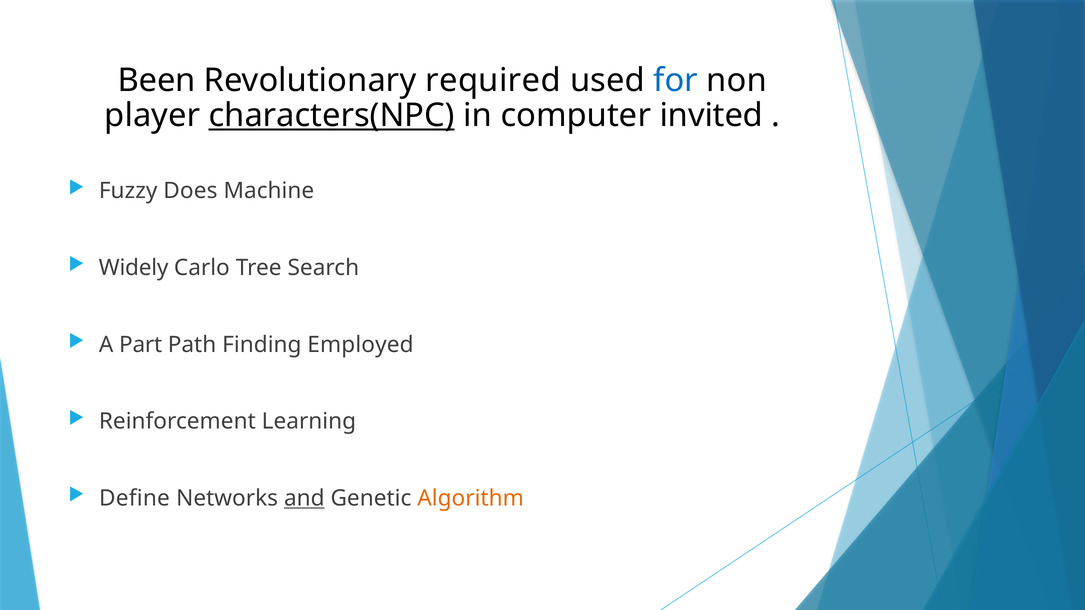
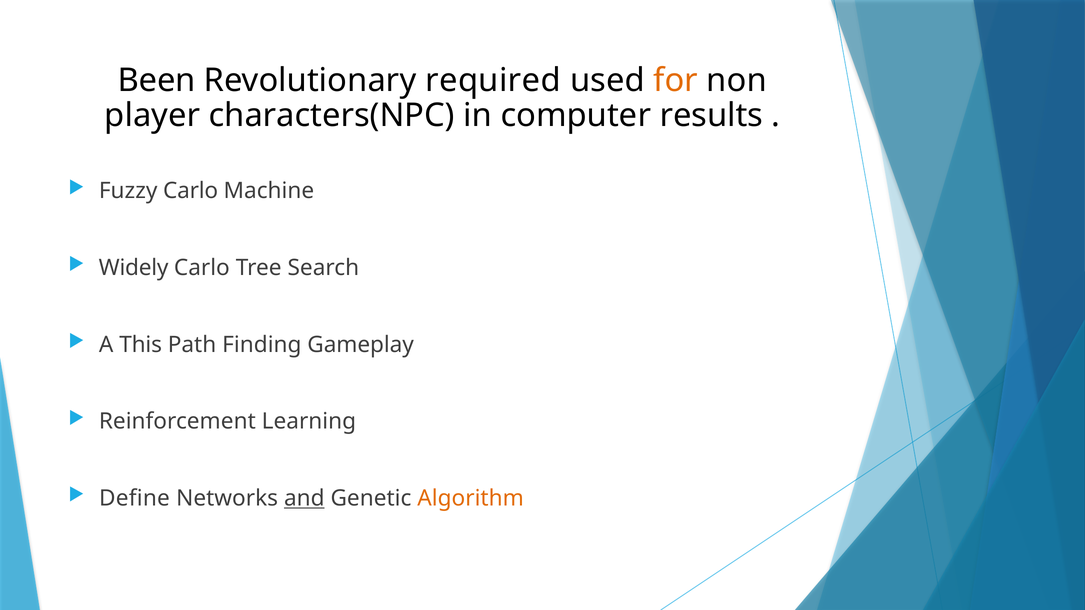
for colour: blue -> orange
characters(NPC underline: present -> none
invited: invited -> results
Fuzzy Does: Does -> Carlo
Part: Part -> This
Employed: Employed -> Gameplay
